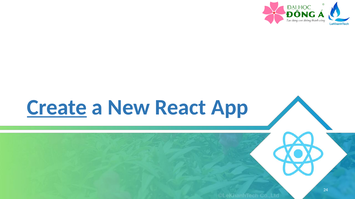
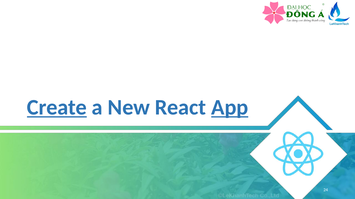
App underline: none -> present
